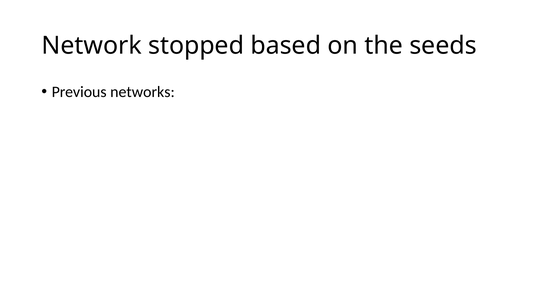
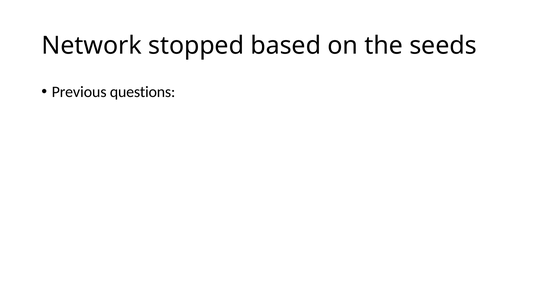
networks: networks -> questions
